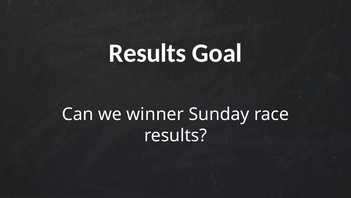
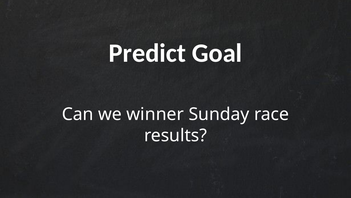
Results at (147, 53): Results -> Predict
